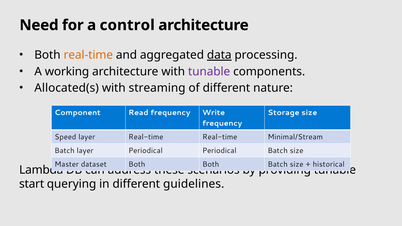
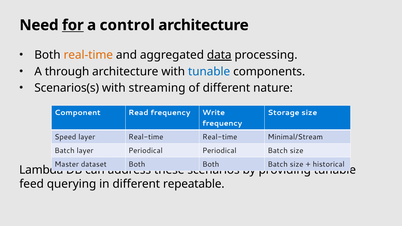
for underline: none -> present
working: working -> through
tunable at (209, 72) colour: purple -> blue
Allocated(s: Allocated(s -> Scenarios(s
start: start -> feed
guidelines: guidelines -> repeatable
